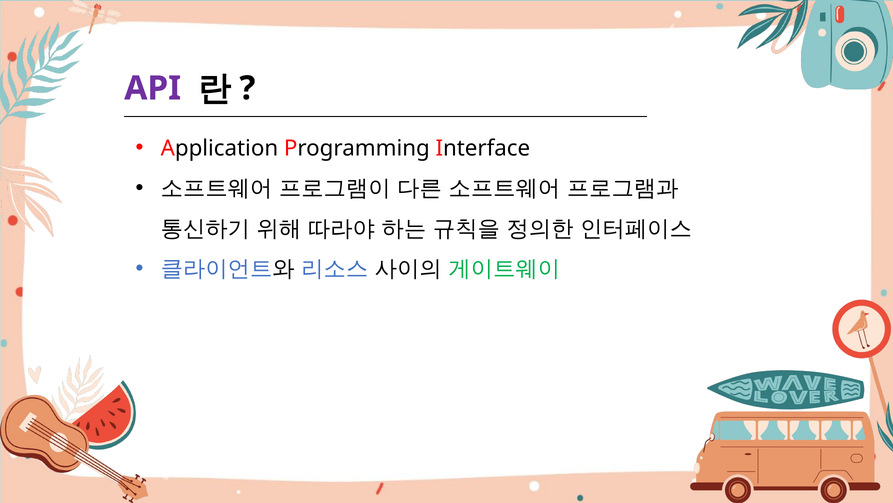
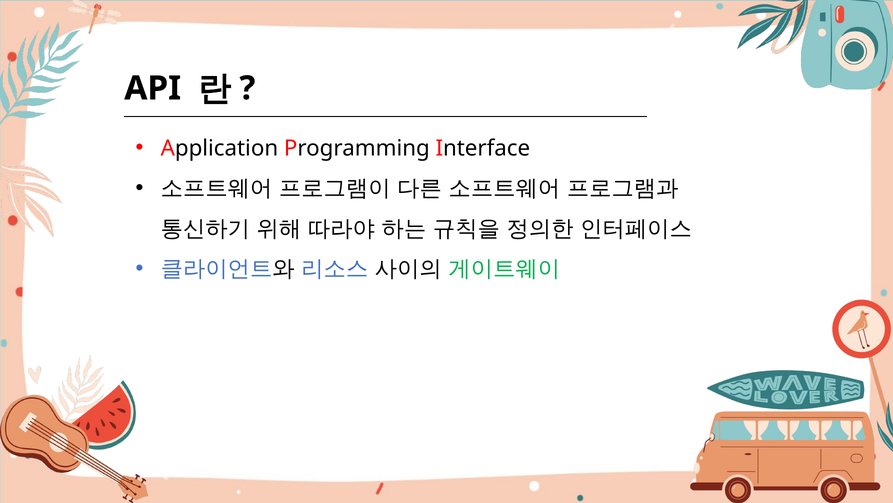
API colour: purple -> black
